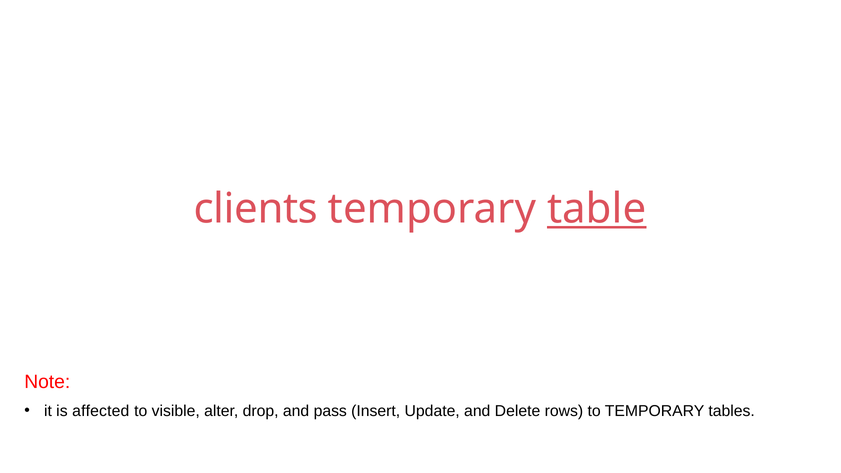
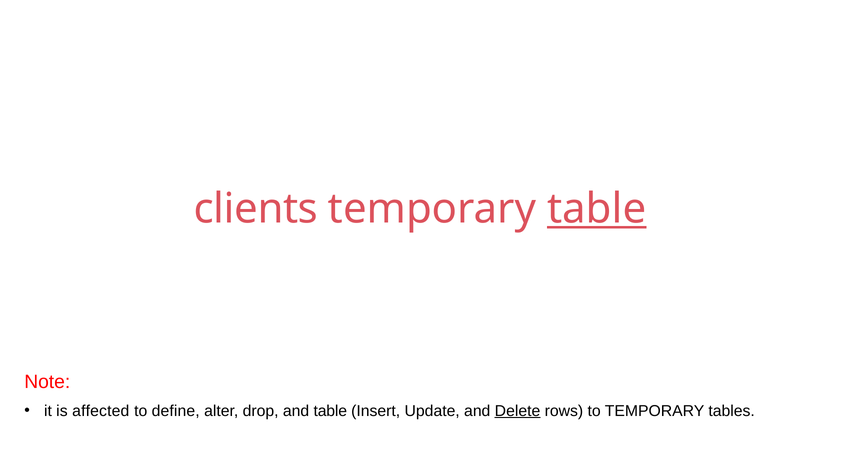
visible: visible -> define
and pass: pass -> table
Delete underline: none -> present
